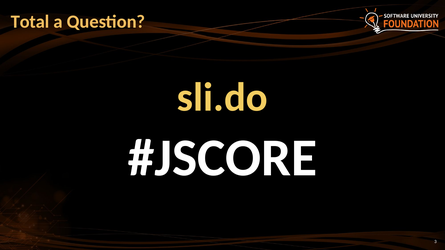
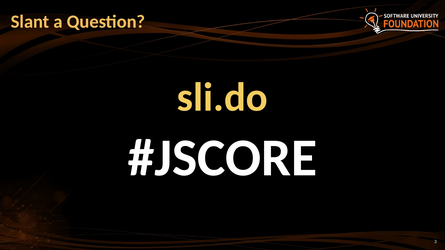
Total: Total -> Slant
